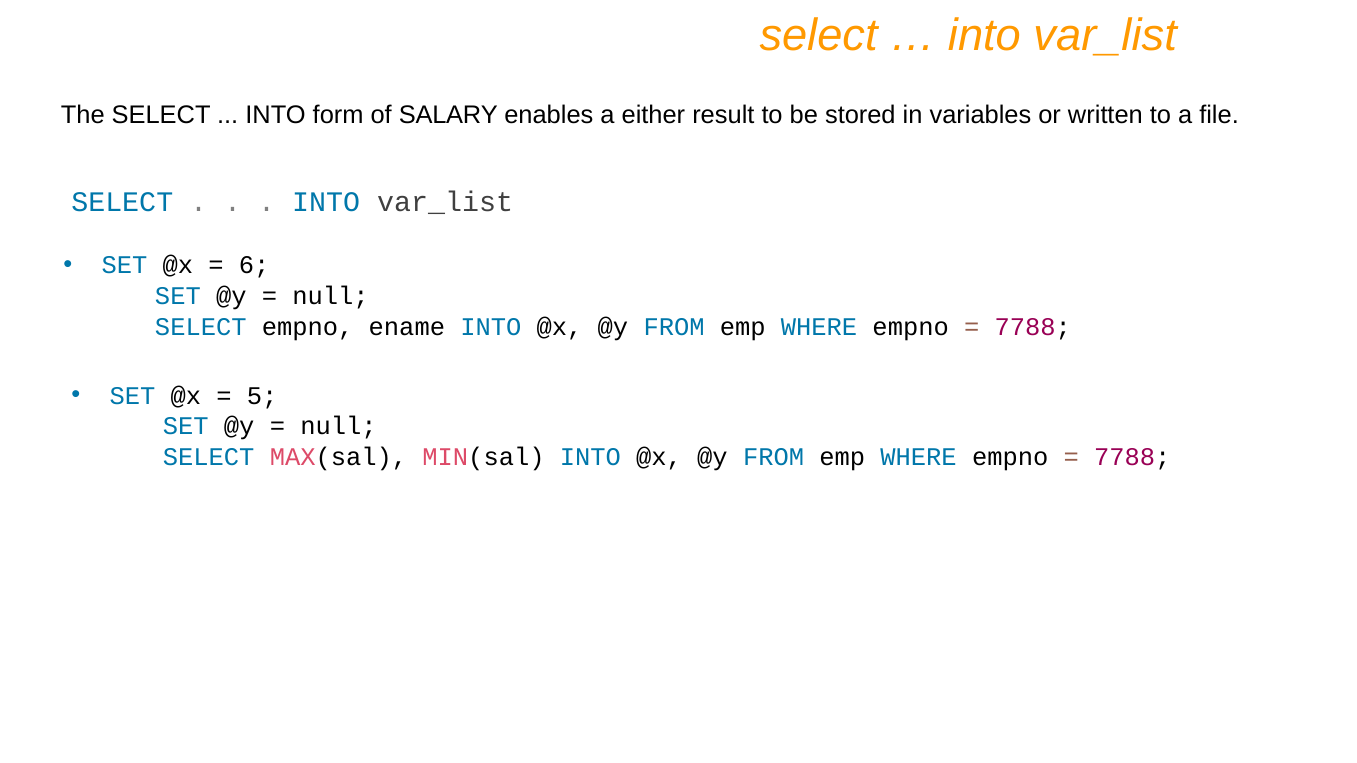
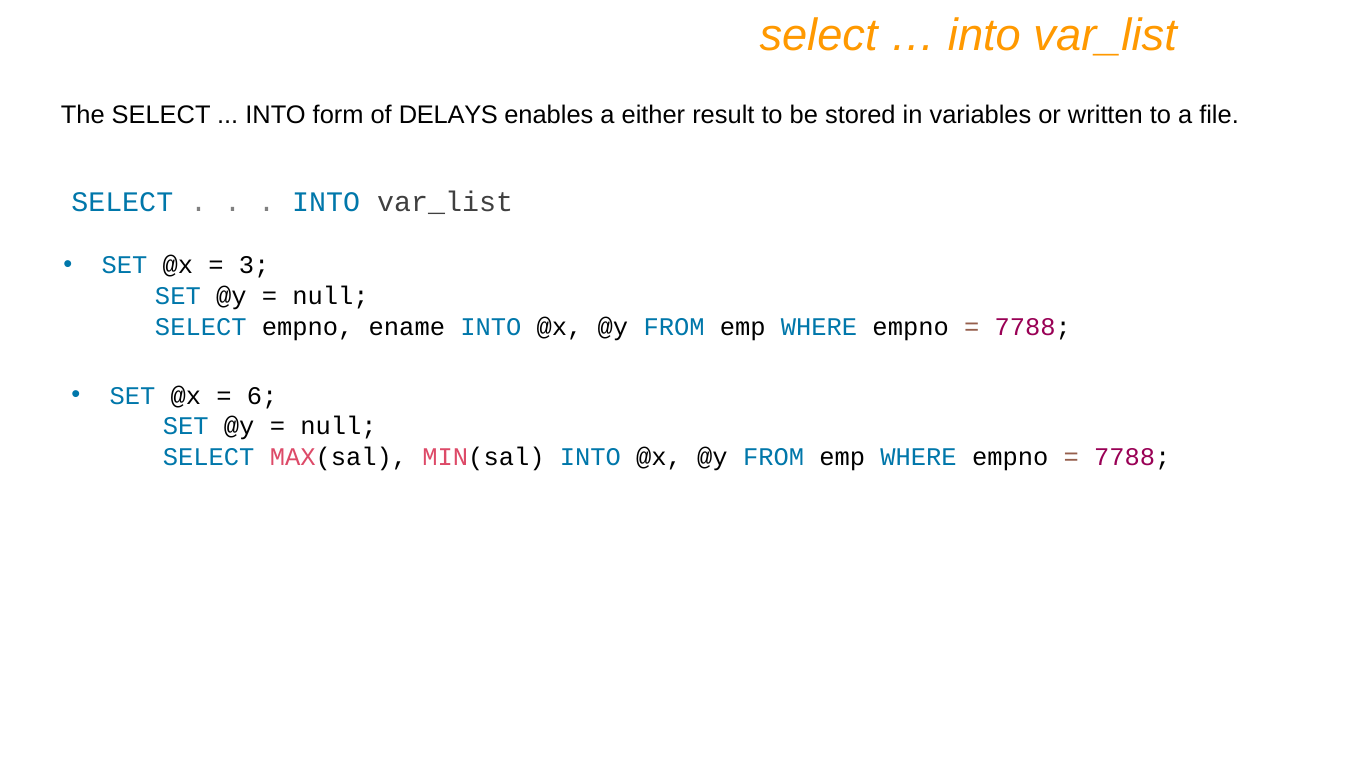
SALARY: SALARY -> DELAYS
6: 6 -> 3
5: 5 -> 6
